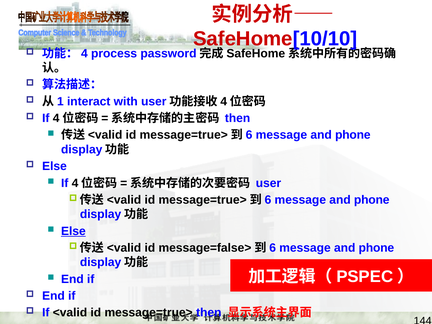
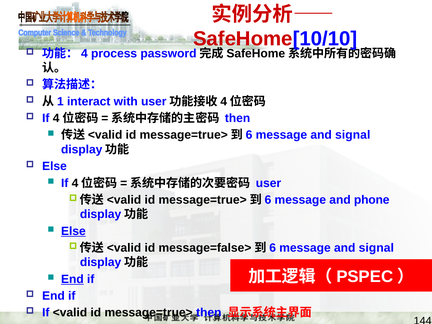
phone at (353, 135): phone -> signal
phone at (376, 248): phone -> signal
End at (72, 279) underline: none -> present
